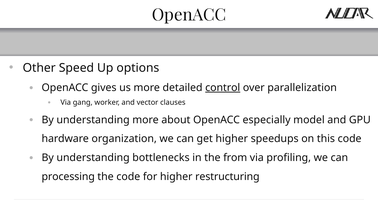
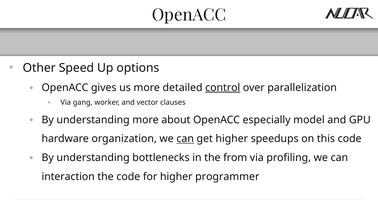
can at (185, 139) underline: none -> present
processing: processing -> interaction
restructuring: restructuring -> programmer
